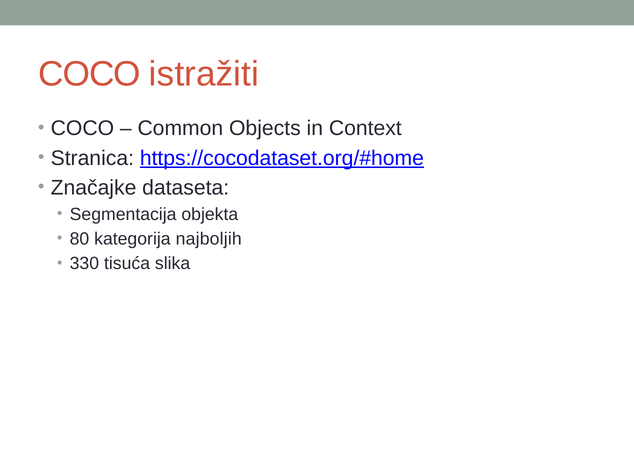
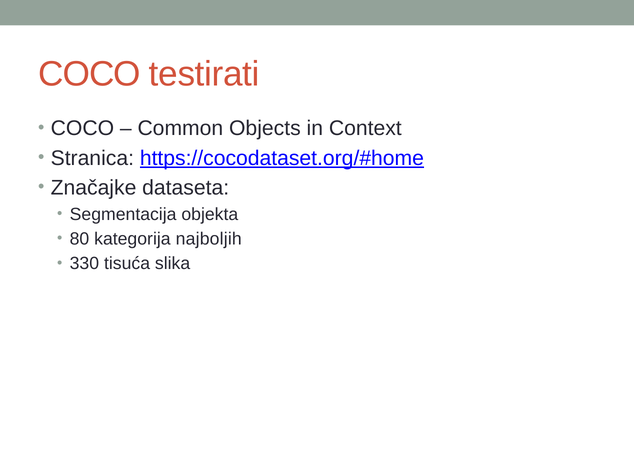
istražiti: istražiti -> testirati
